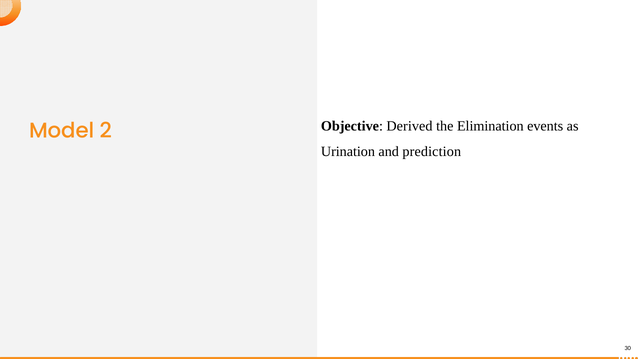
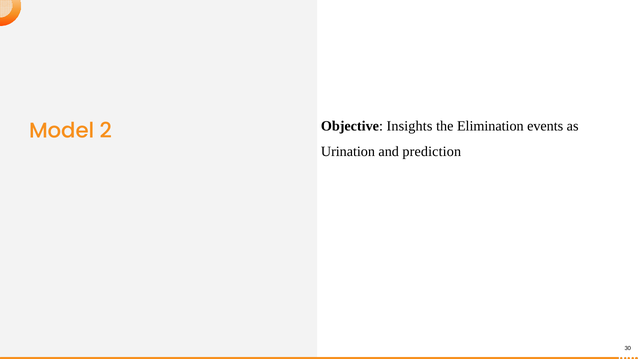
Derived: Derived -> Insights
